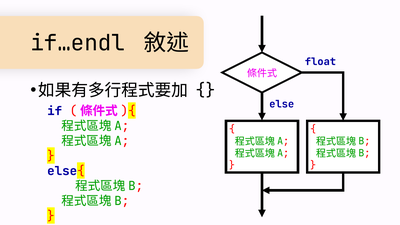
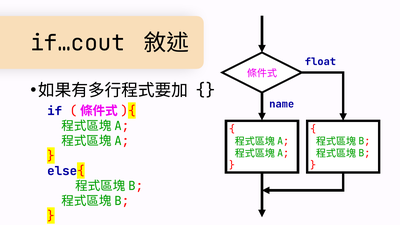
if…endl: if…endl -> if…cout
else: else -> name
